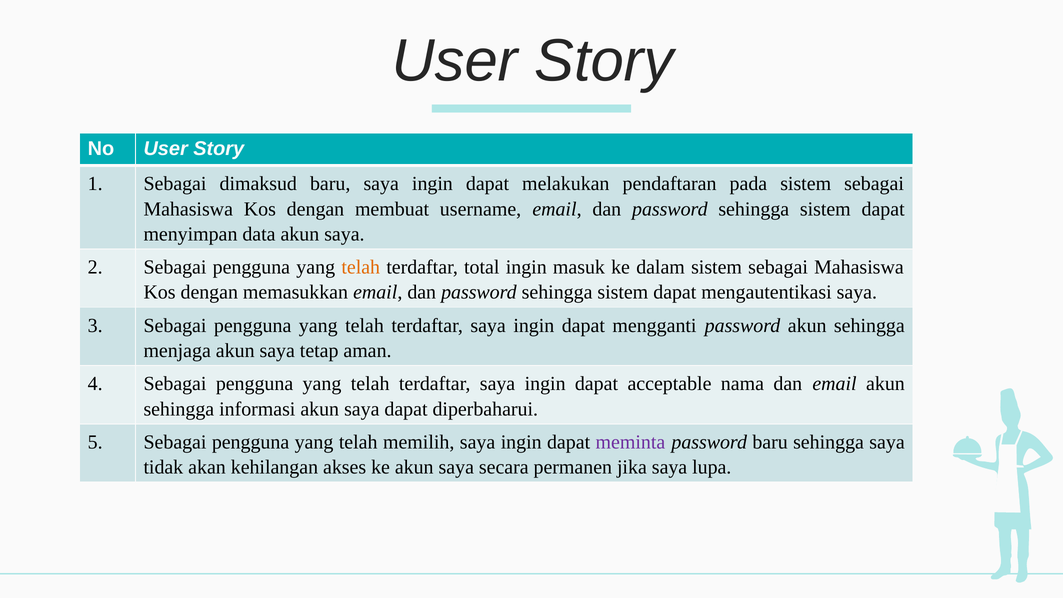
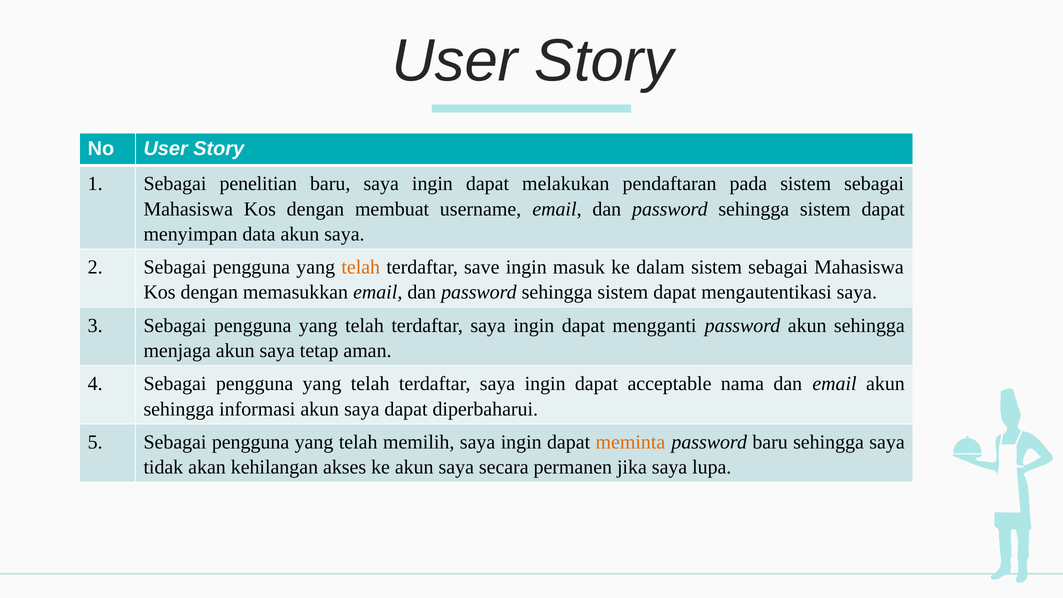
dimaksud: dimaksud -> penelitian
total: total -> save
meminta colour: purple -> orange
